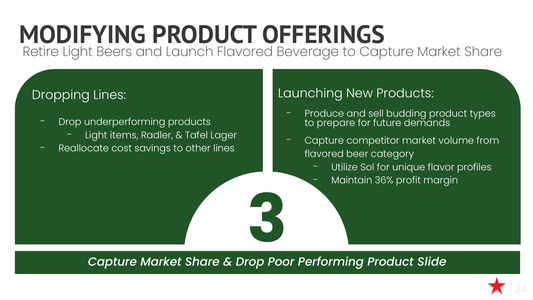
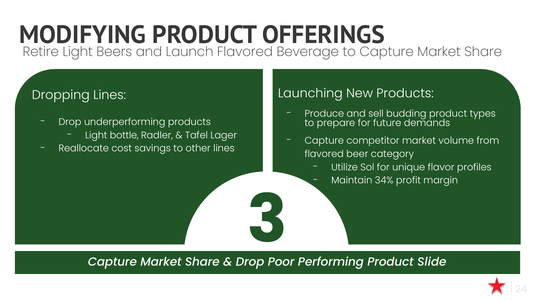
items: items -> bottle
36%: 36% -> 34%
